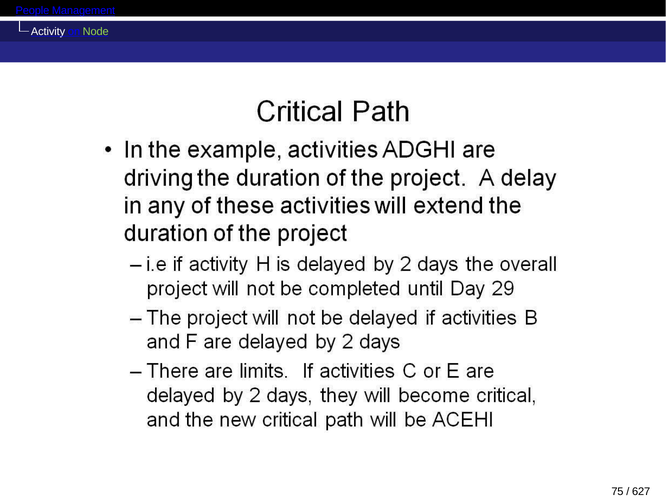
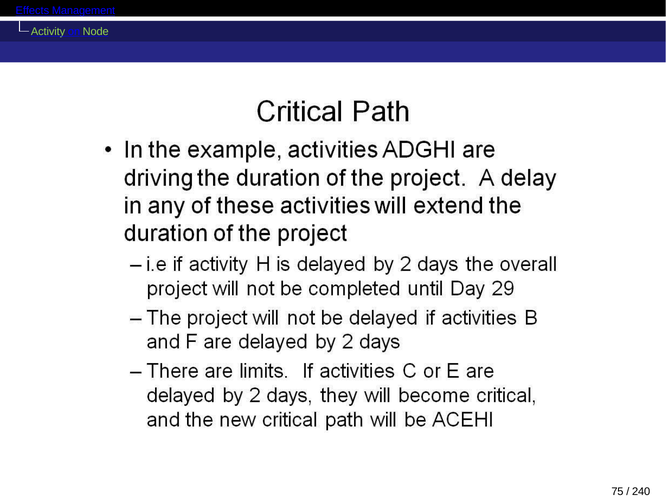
People: People -> Effects
Activity colour: white -> light green
627: 627 -> 240
